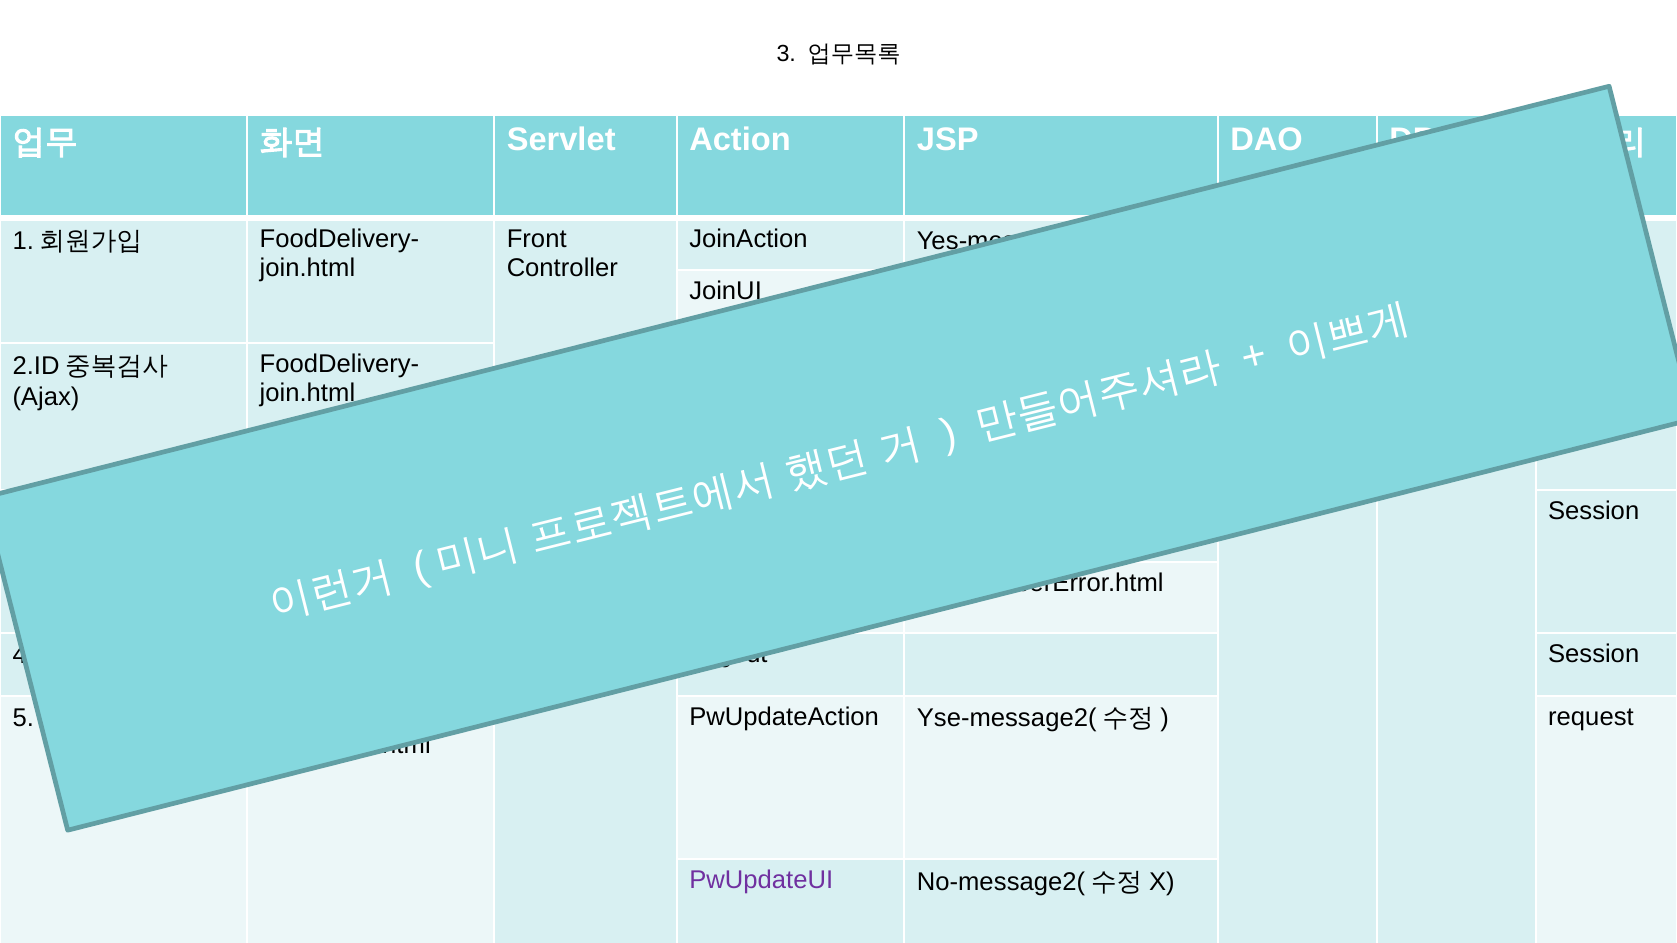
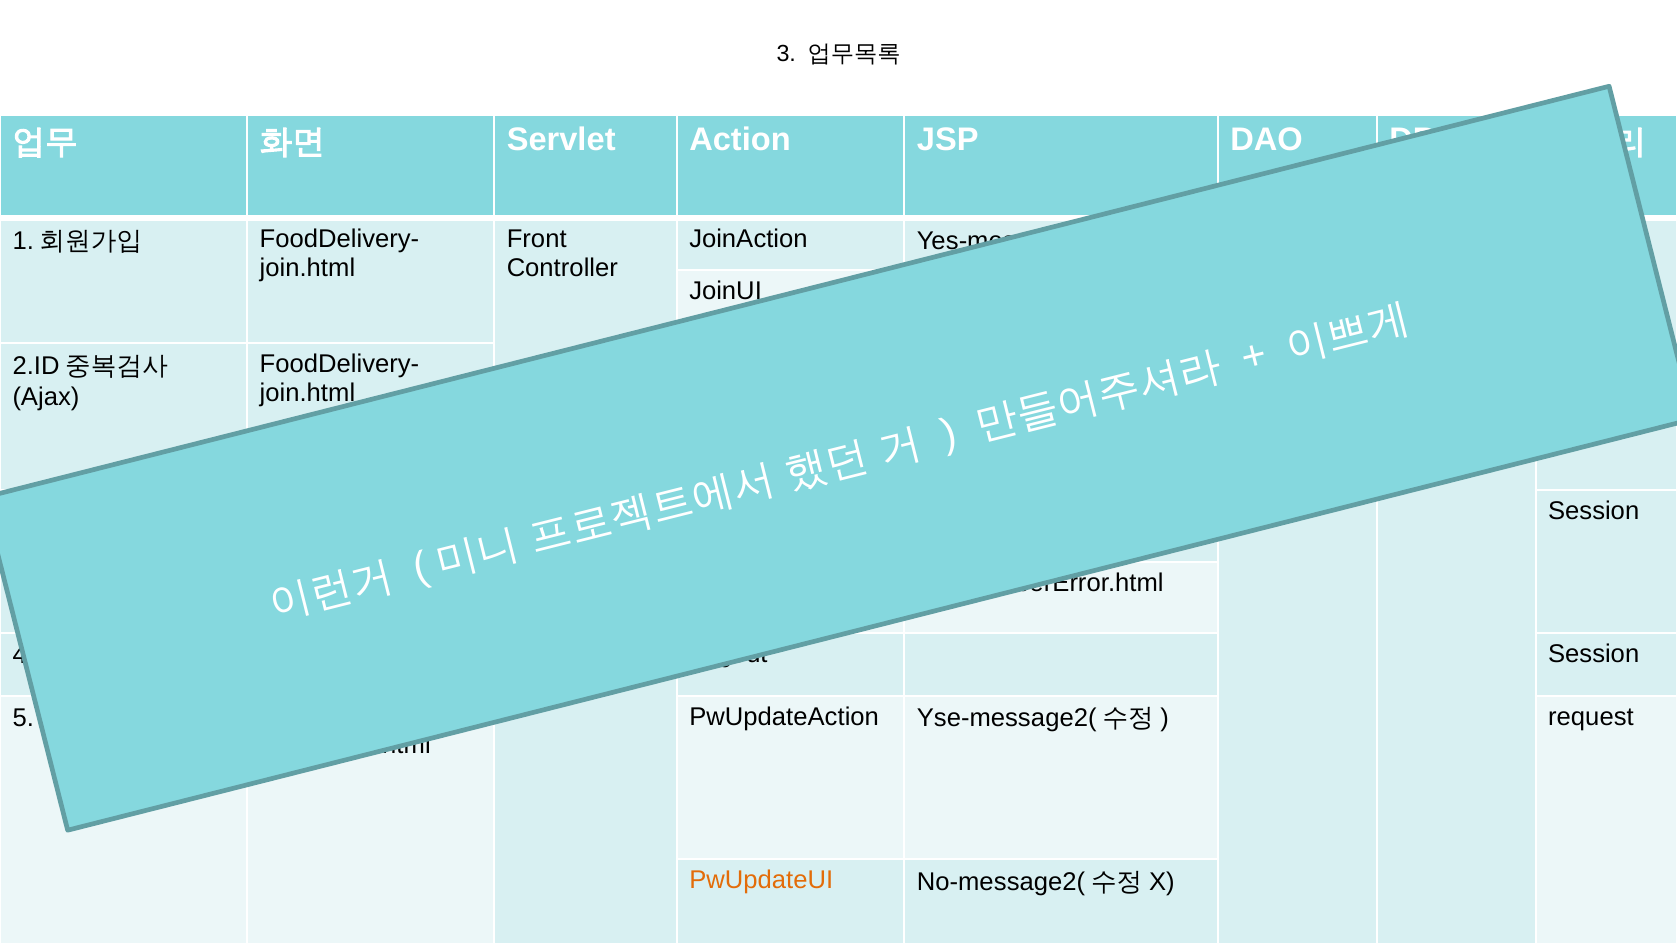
PwUpdateUI colour: purple -> orange
